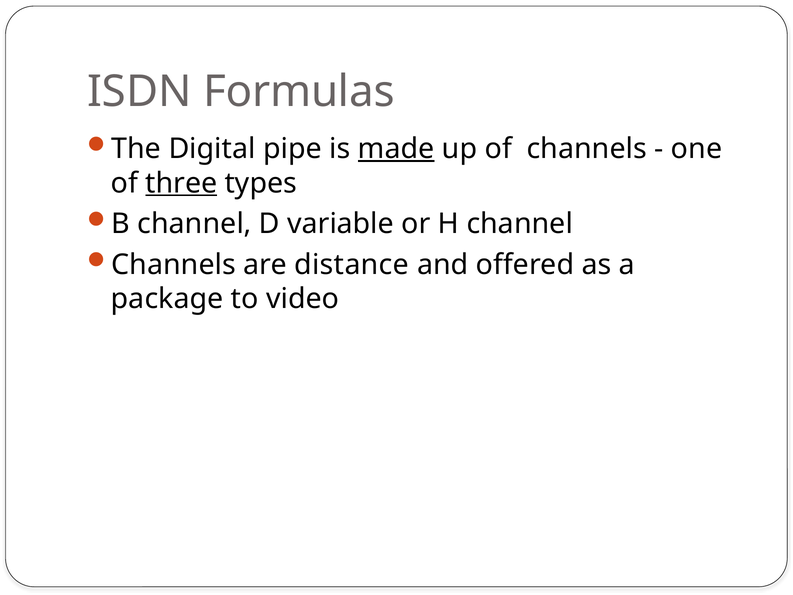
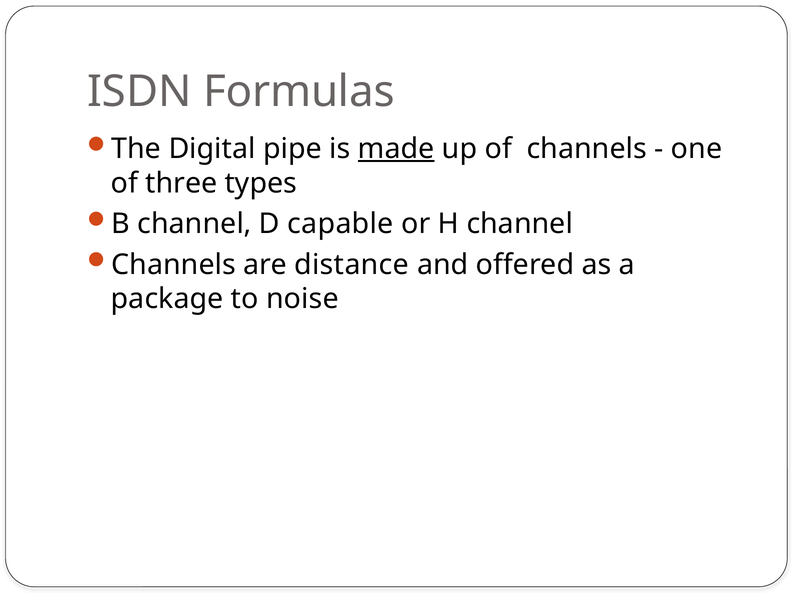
three underline: present -> none
variable: variable -> capable
video: video -> noise
